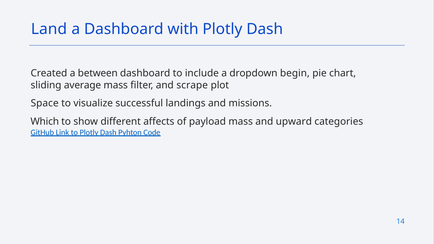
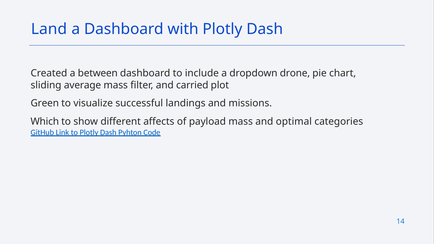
begin: begin -> drone
scrape: scrape -> carried
Space: Space -> Green
upward: upward -> optimal
